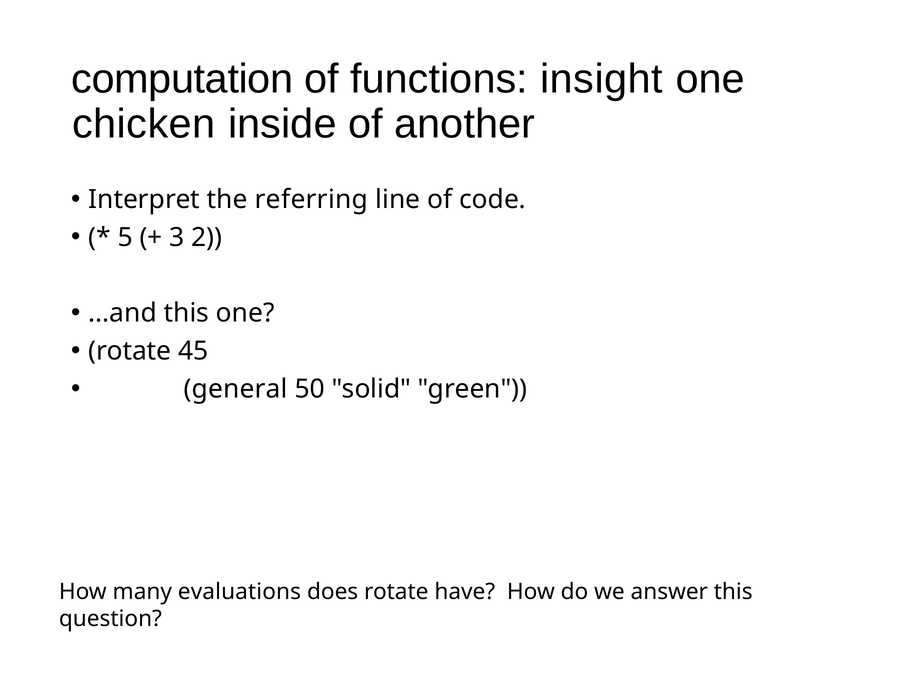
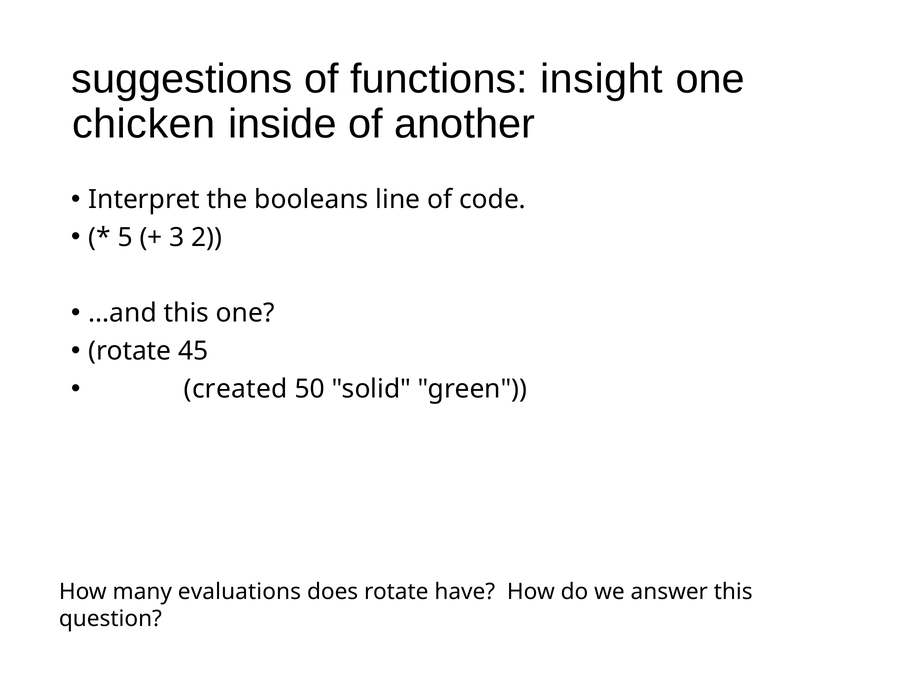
computation: computation -> suggestions
referring: referring -> booleans
general: general -> created
